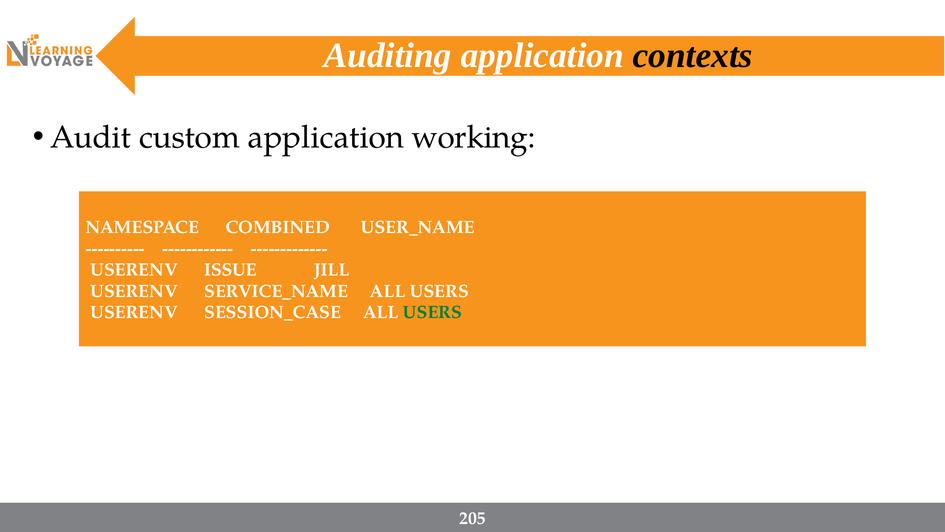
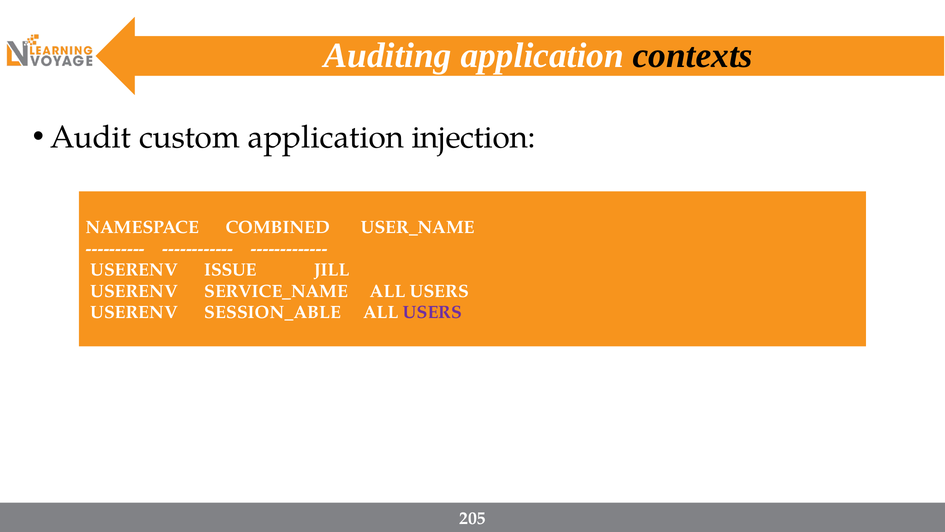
working: working -> injection
SESSION_CASE: SESSION_CASE -> SESSION_ABLE
USERS at (433, 312) colour: green -> purple
